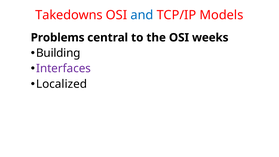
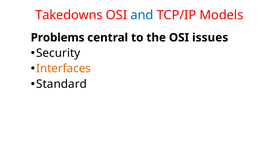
weeks: weeks -> issues
Building: Building -> Security
Interfaces colour: purple -> orange
Localized: Localized -> Standard
